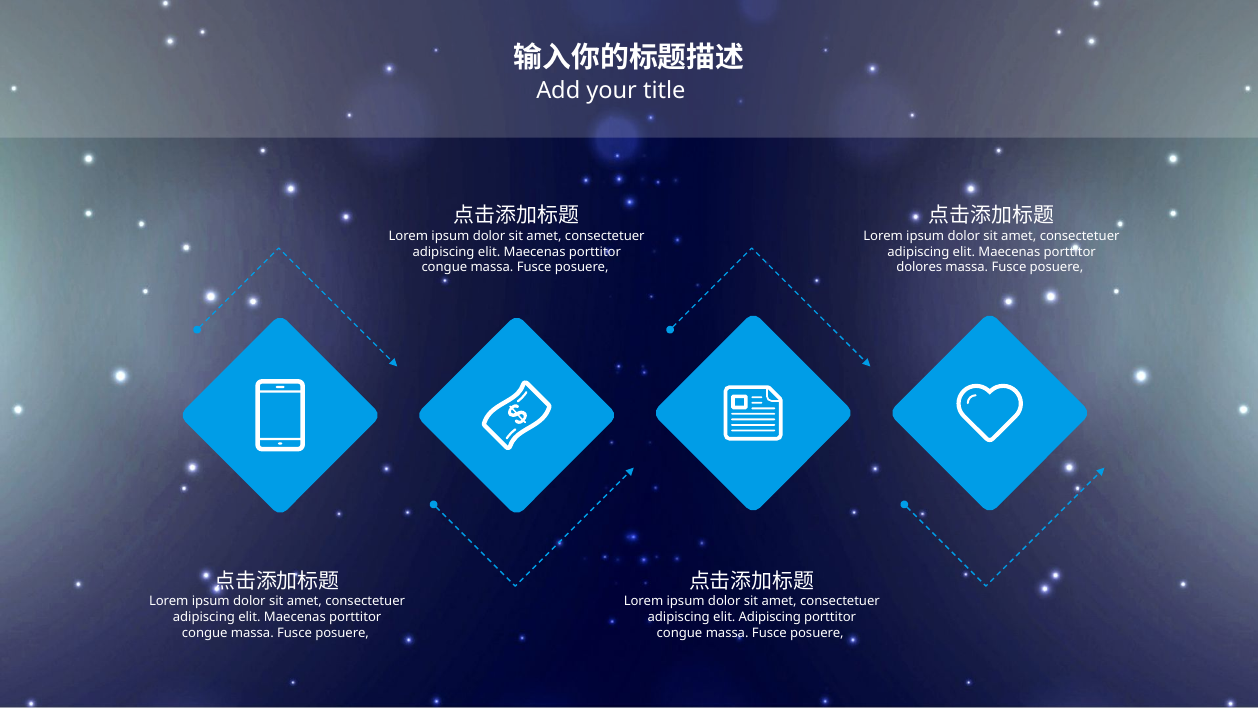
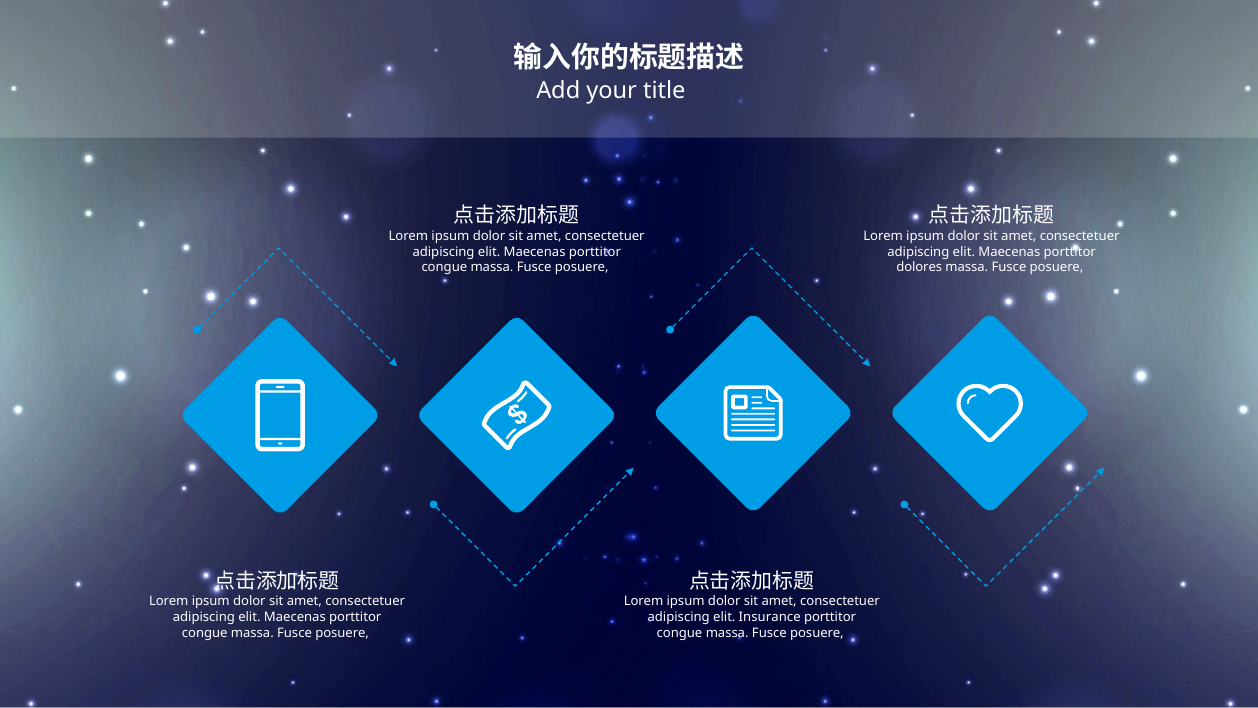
elit Adipiscing: Adipiscing -> Insurance
